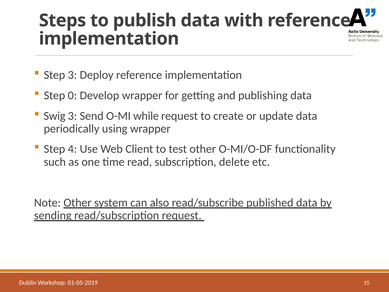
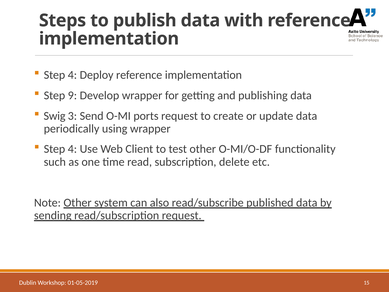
3 at (72, 75): 3 -> 4
0: 0 -> 9
while: while -> ports
